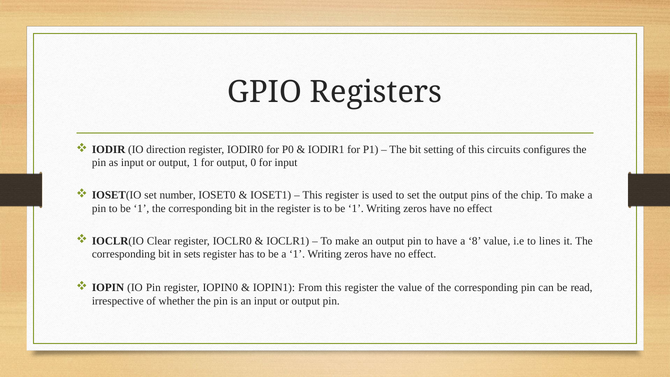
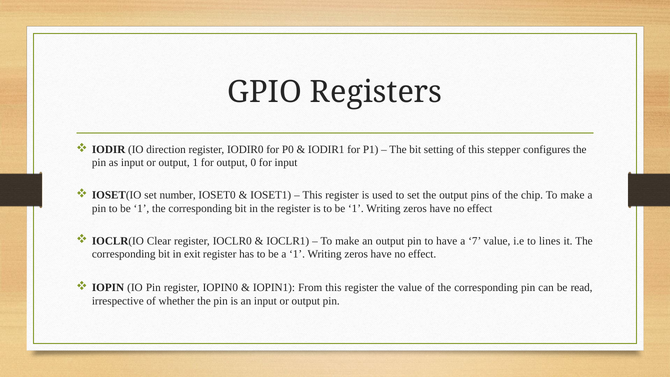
circuits: circuits -> stepper
8: 8 -> 7
sets: sets -> exit
